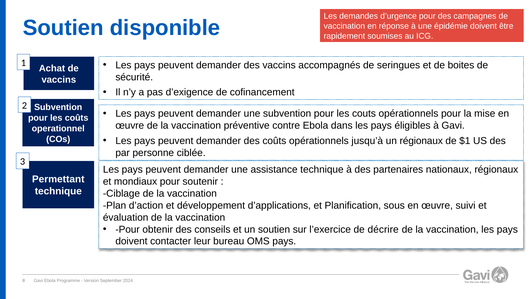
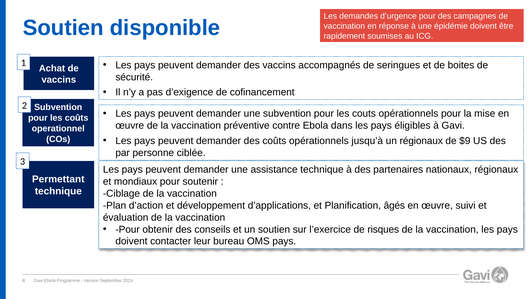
$1: $1 -> $9
sous: sous -> âgés
décrire: décrire -> risques
